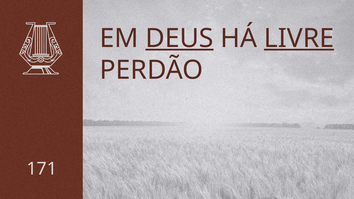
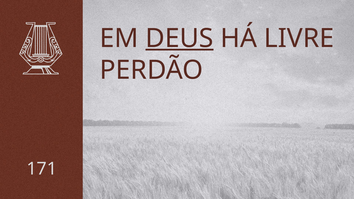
LIVRE underline: present -> none
